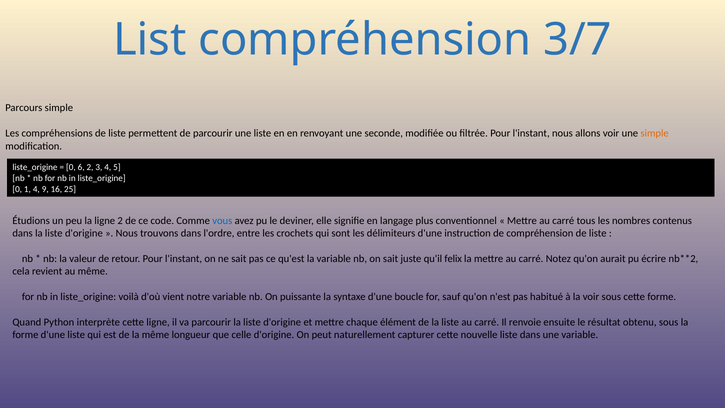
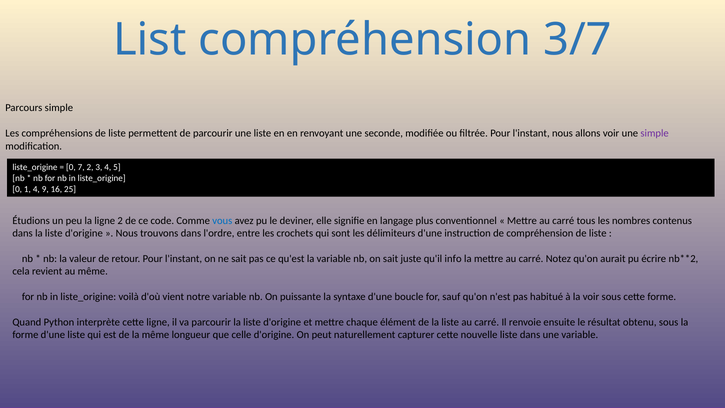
simple at (655, 133) colour: orange -> purple
6: 6 -> 7
felix: felix -> info
